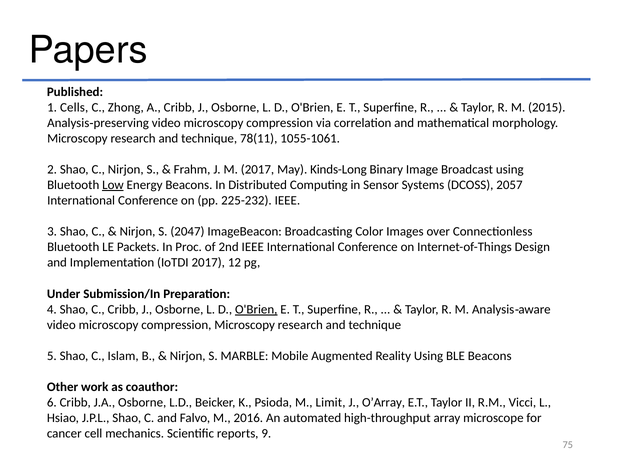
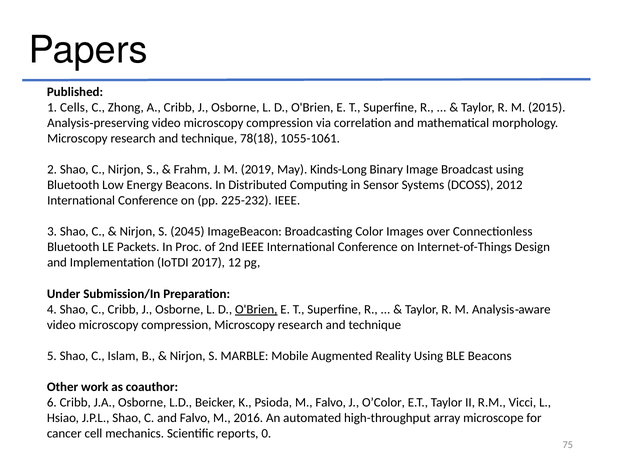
78(11: 78(11 -> 78(18
M 2017: 2017 -> 2019
Low underline: present -> none
2057: 2057 -> 2012
2047: 2047 -> 2045
M Limit: Limit -> Falvo
O’Array: O’Array -> O’Color
9: 9 -> 0
